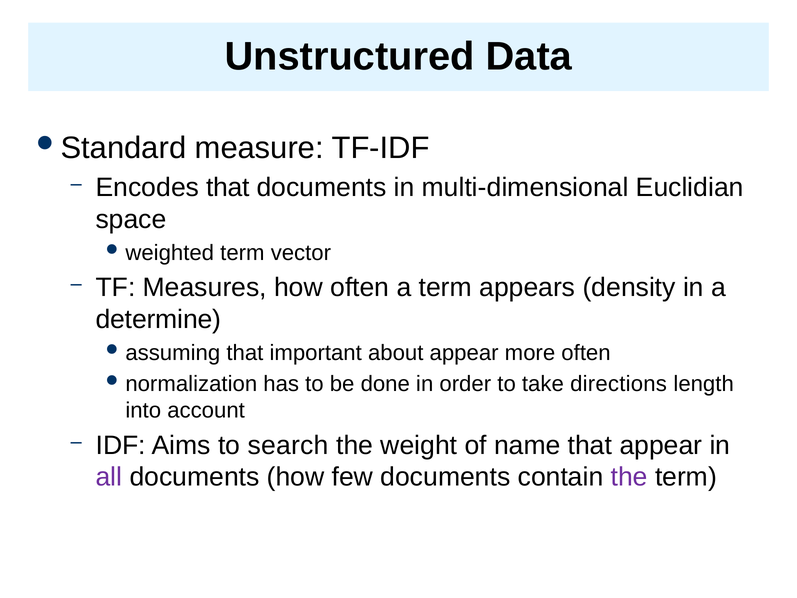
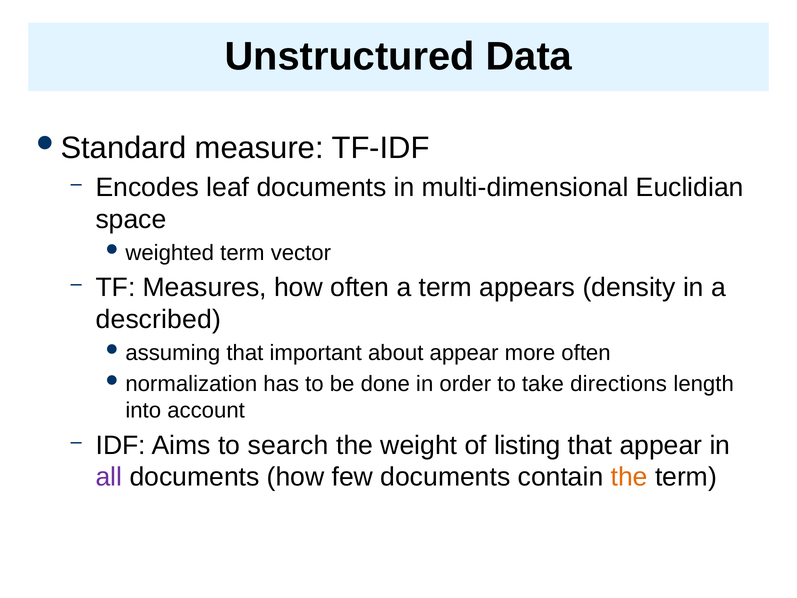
Encodes that: that -> leaf
determine: determine -> described
name: name -> listing
the at (629, 477) colour: purple -> orange
